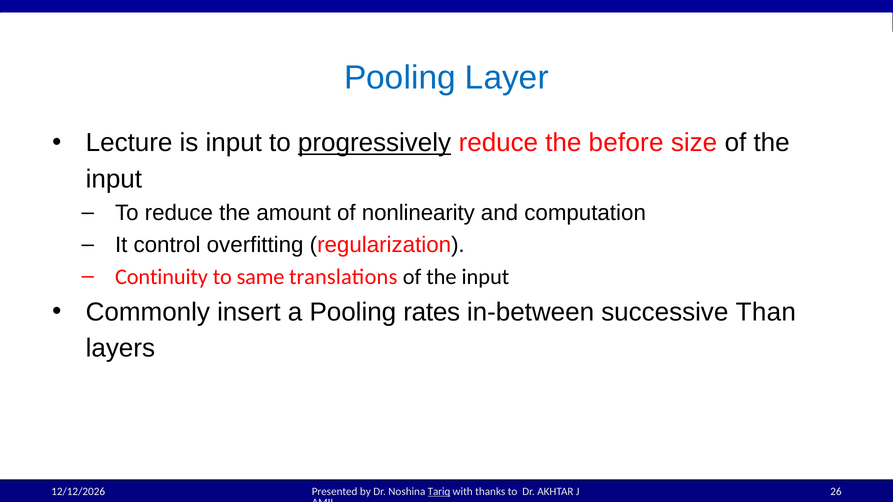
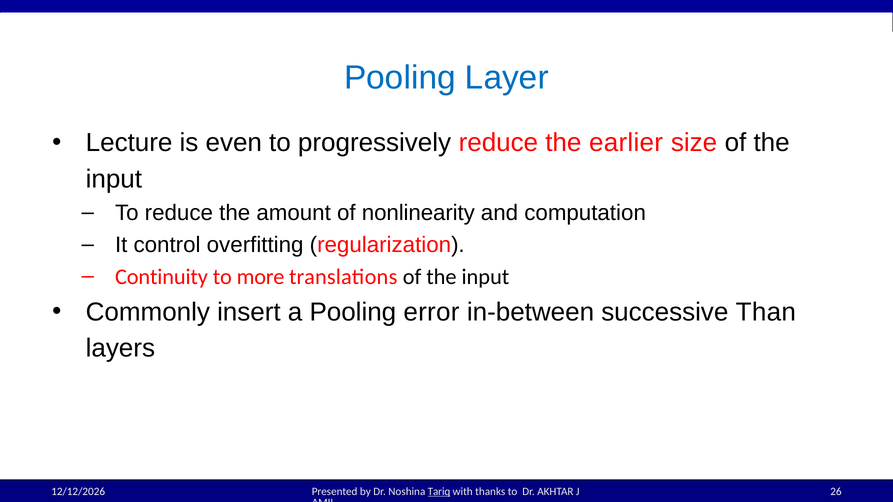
is input: input -> even
progressively underline: present -> none
before: before -> earlier
same: same -> more
rates: rates -> error
